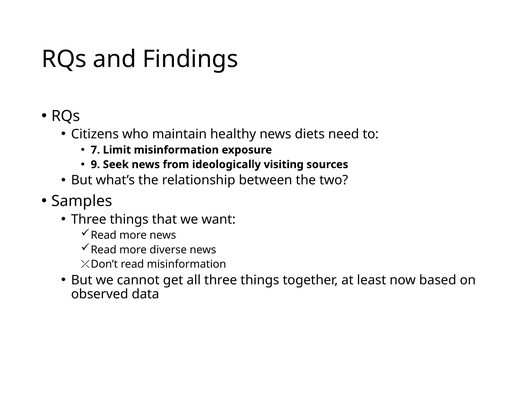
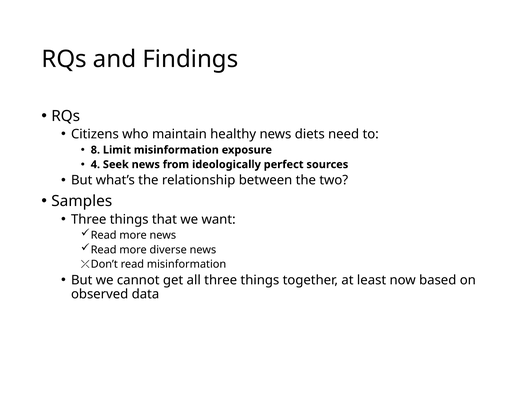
7: 7 -> 8
9: 9 -> 4
visiting: visiting -> perfect
